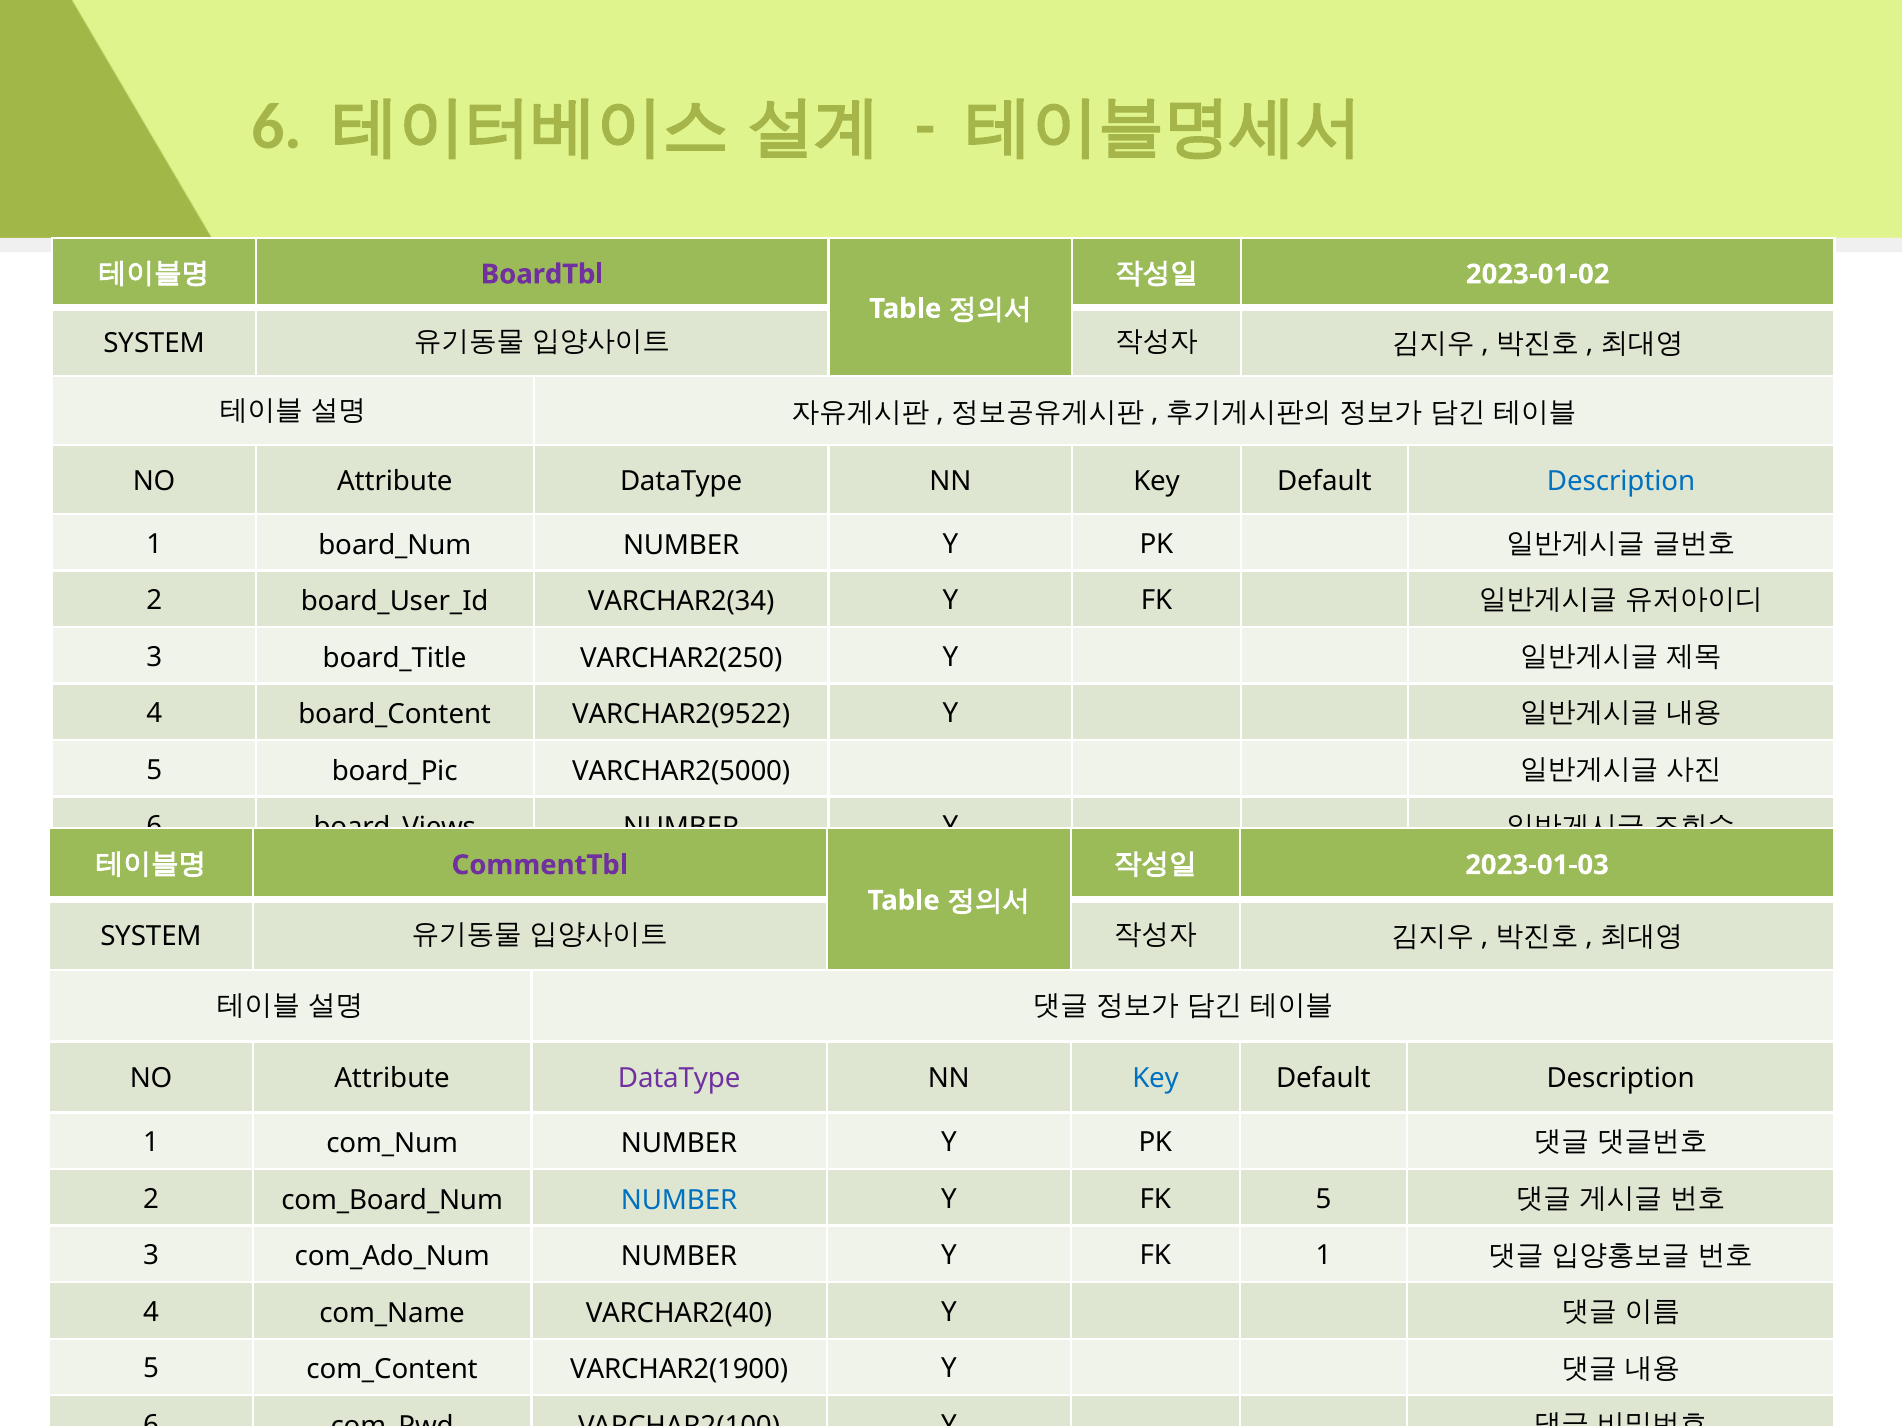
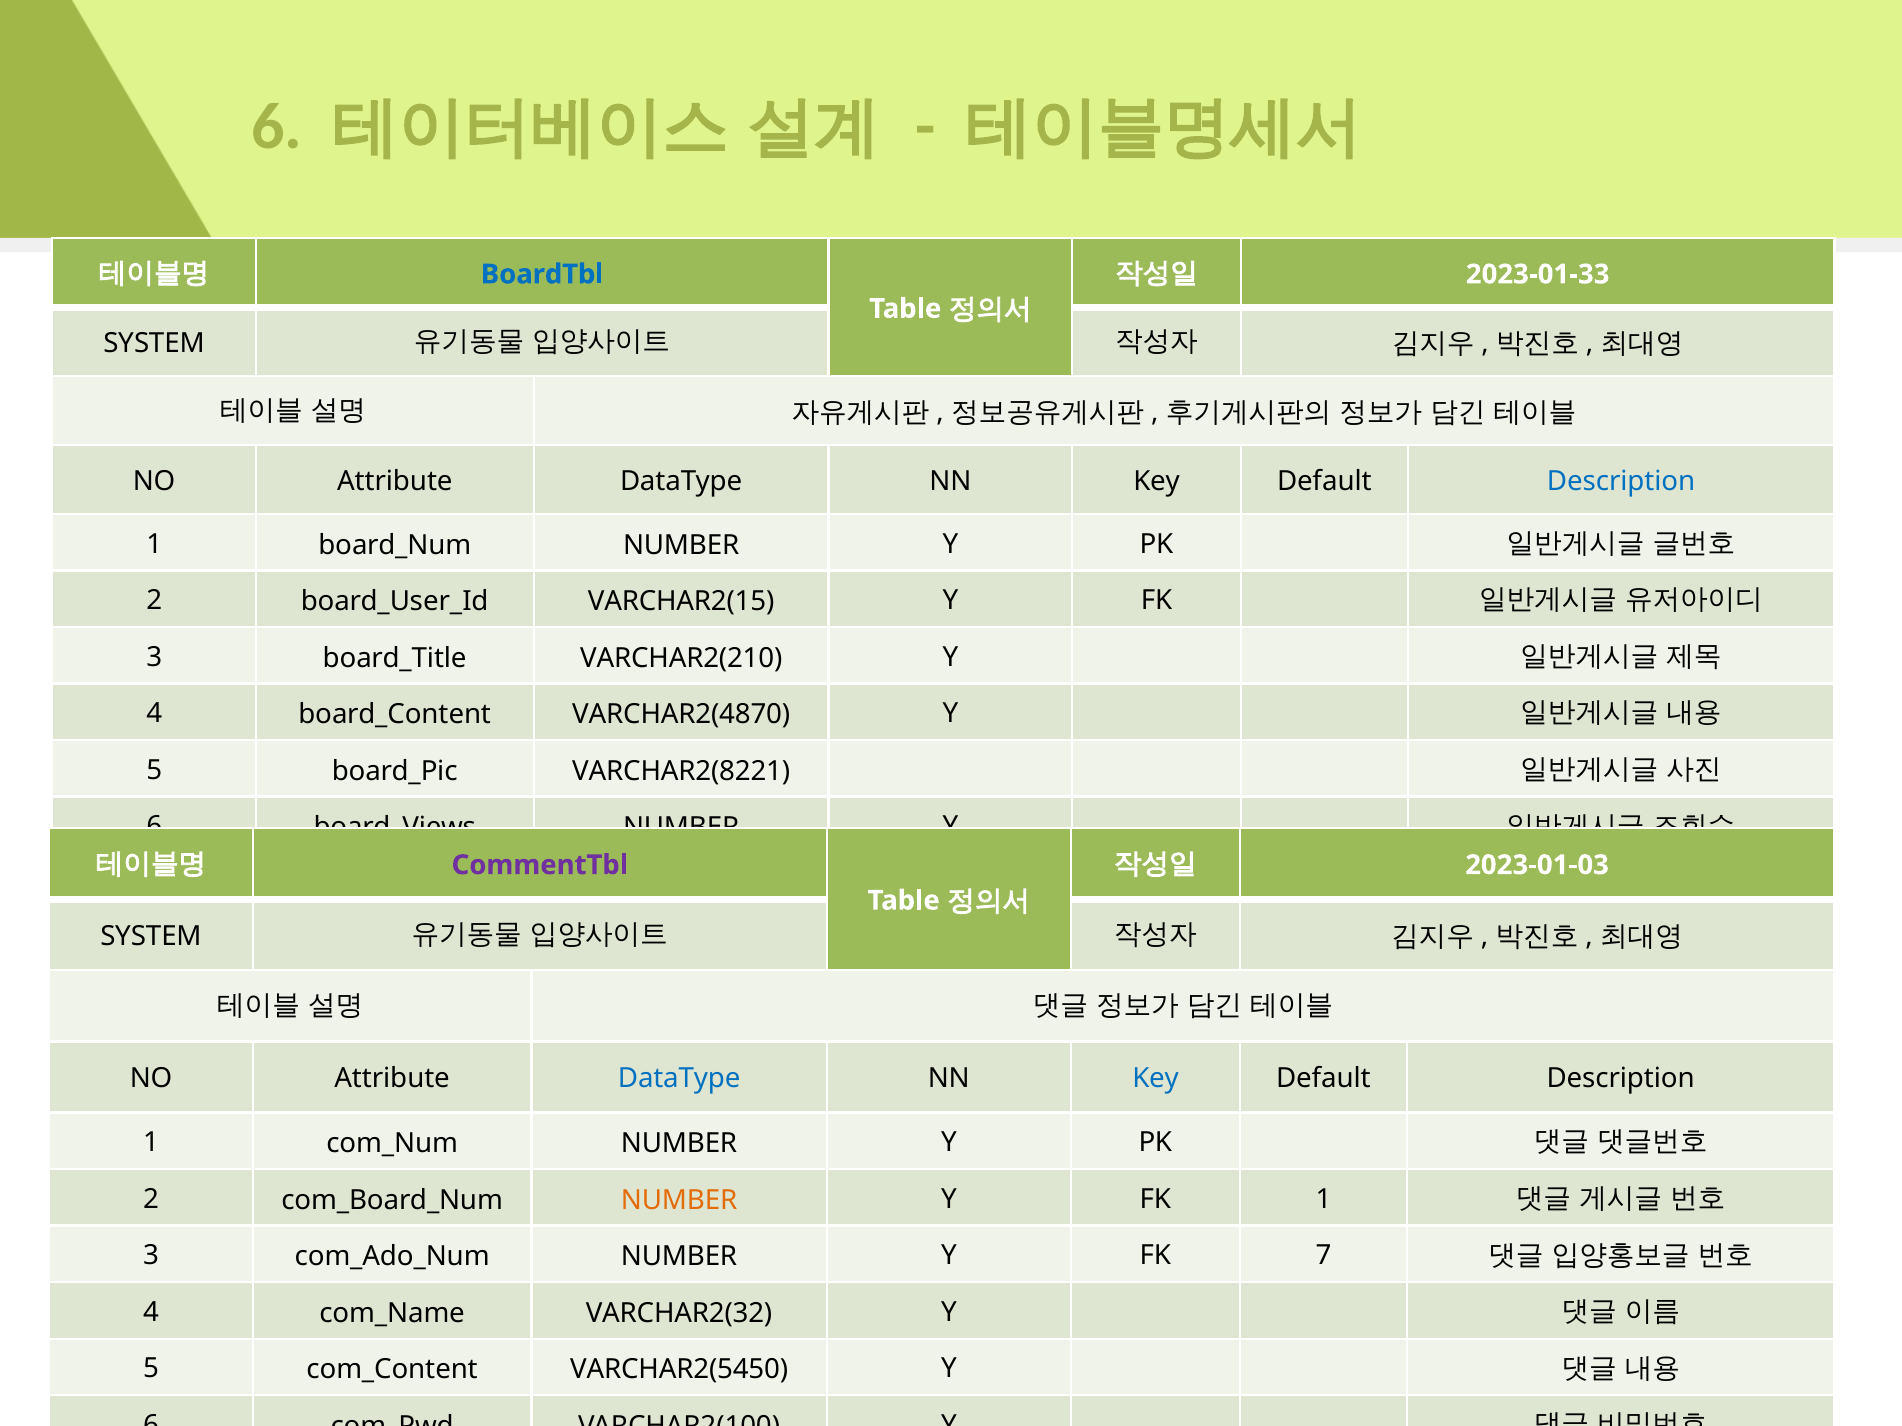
BoardTbl colour: purple -> blue
2023-01-02: 2023-01-02 -> 2023-01-33
VARCHAR2(34: VARCHAR2(34 -> VARCHAR2(15
VARCHAR2(250: VARCHAR2(250 -> VARCHAR2(210
VARCHAR2(9522: VARCHAR2(9522 -> VARCHAR2(4870
VARCHAR2(5000: VARCHAR2(5000 -> VARCHAR2(8221
DataType at (679, 1079) colour: purple -> blue
NUMBER at (679, 1200) colour: blue -> orange
FK 5: 5 -> 1
FK 1: 1 -> 7
VARCHAR2(40: VARCHAR2(40 -> VARCHAR2(32
VARCHAR2(1900: VARCHAR2(1900 -> VARCHAR2(5450
